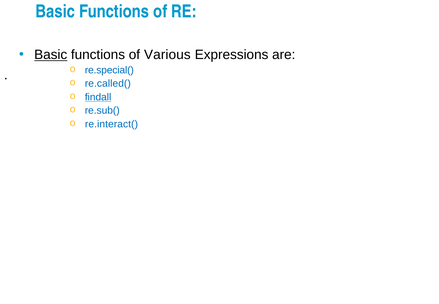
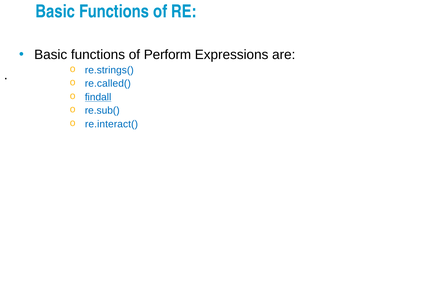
Basic at (51, 55) underline: present -> none
Various: Various -> Perform
re.special(: re.special( -> re.strings(
